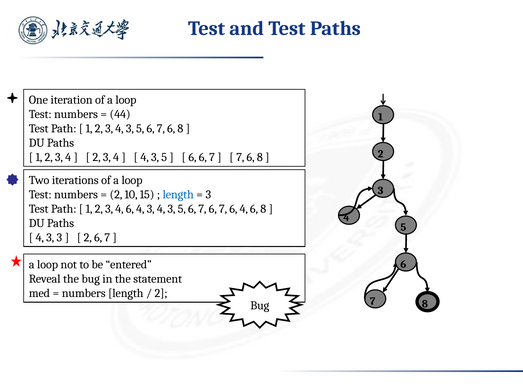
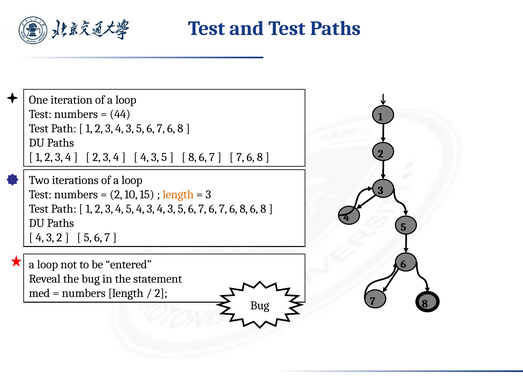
6 at (192, 157): 6 -> 8
length at (178, 195) colour: blue -> orange
3 4 6: 6 -> 5
4 at (244, 209): 4 -> 8
3 3: 3 -> 2
2 at (88, 238): 2 -> 5
